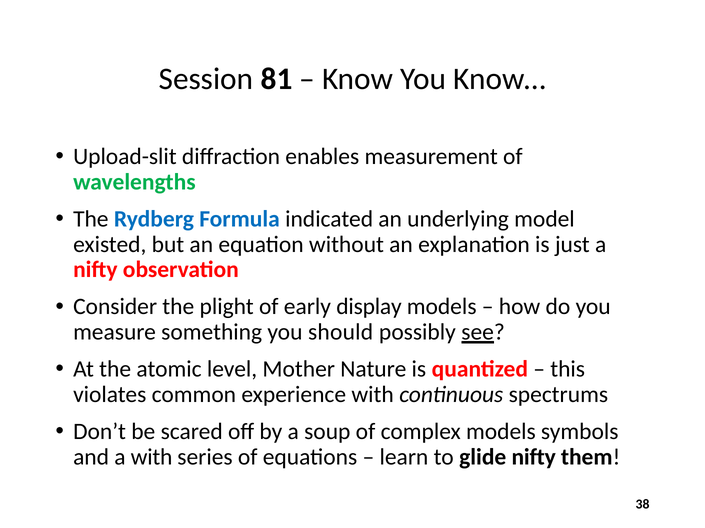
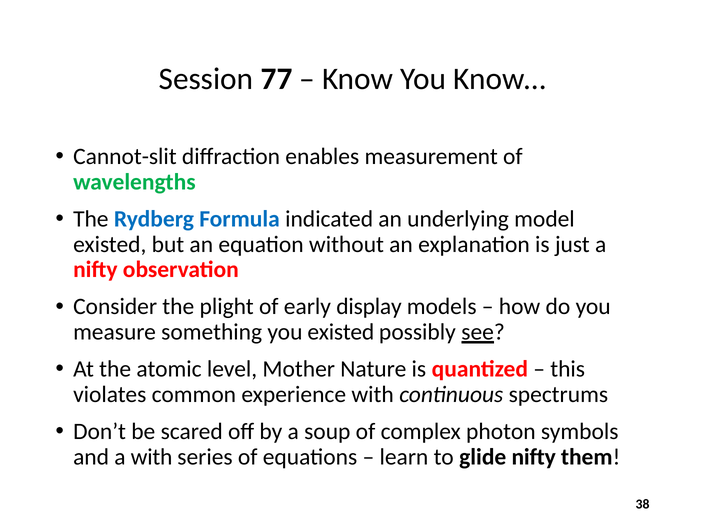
81: 81 -> 77
Upload-slit: Upload-slit -> Cannot-slit
you should: should -> existed
complex models: models -> photon
